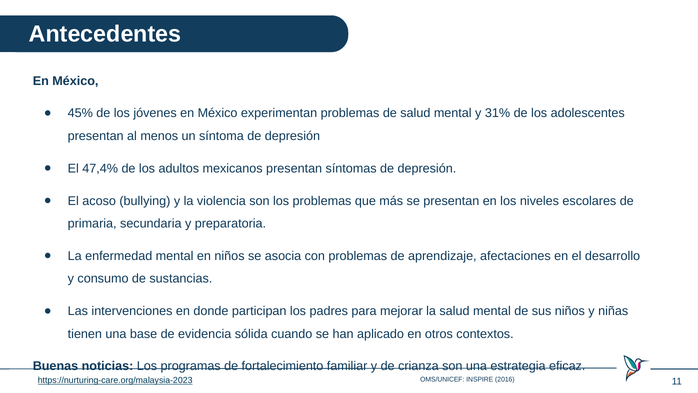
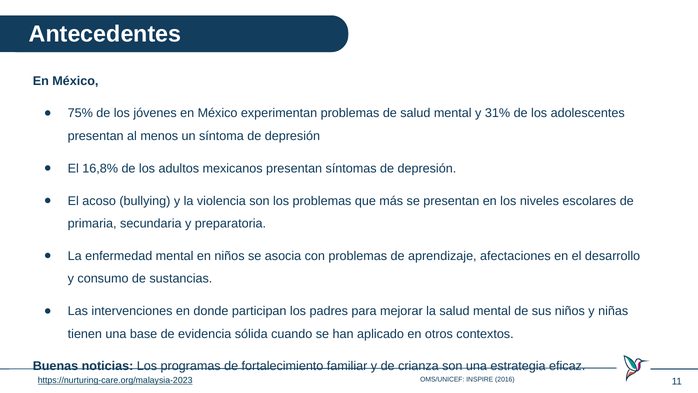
45%: 45% -> 75%
47,4%: 47,4% -> 16,8%
